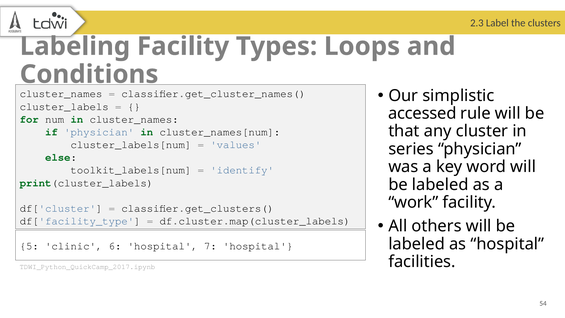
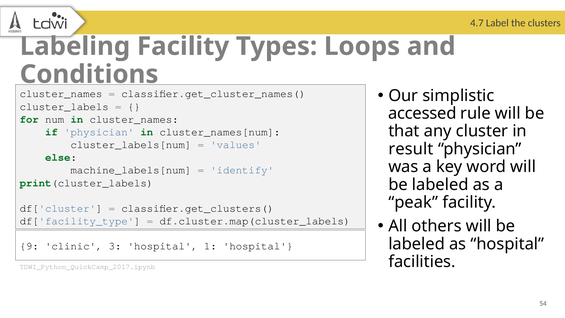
2.3: 2.3 -> 4.7
series: series -> result
toolkit_labels[num: toolkit_labels[num -> machine_labels[num
work: work -> peak
5: 5 -> 9
6: 6 -> 3
7: 7 -> 1
